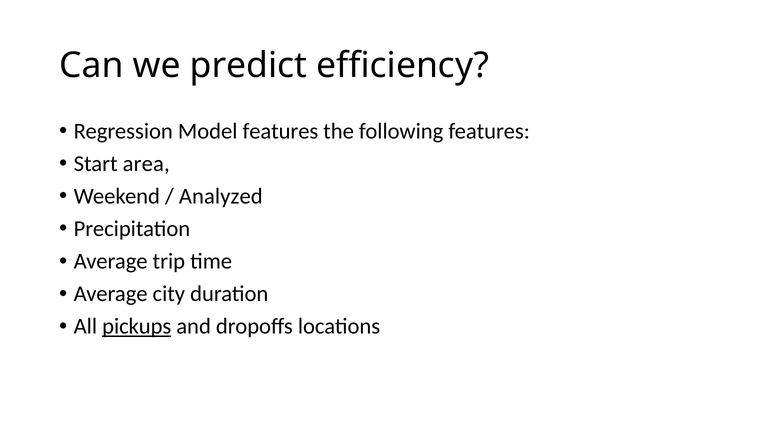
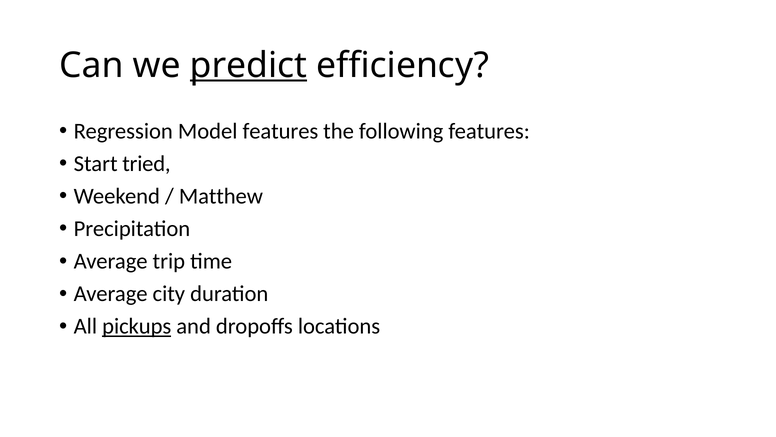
predict underline: none -> present
area: area -> tried
Analyzed: Analyzed -> Matthew
